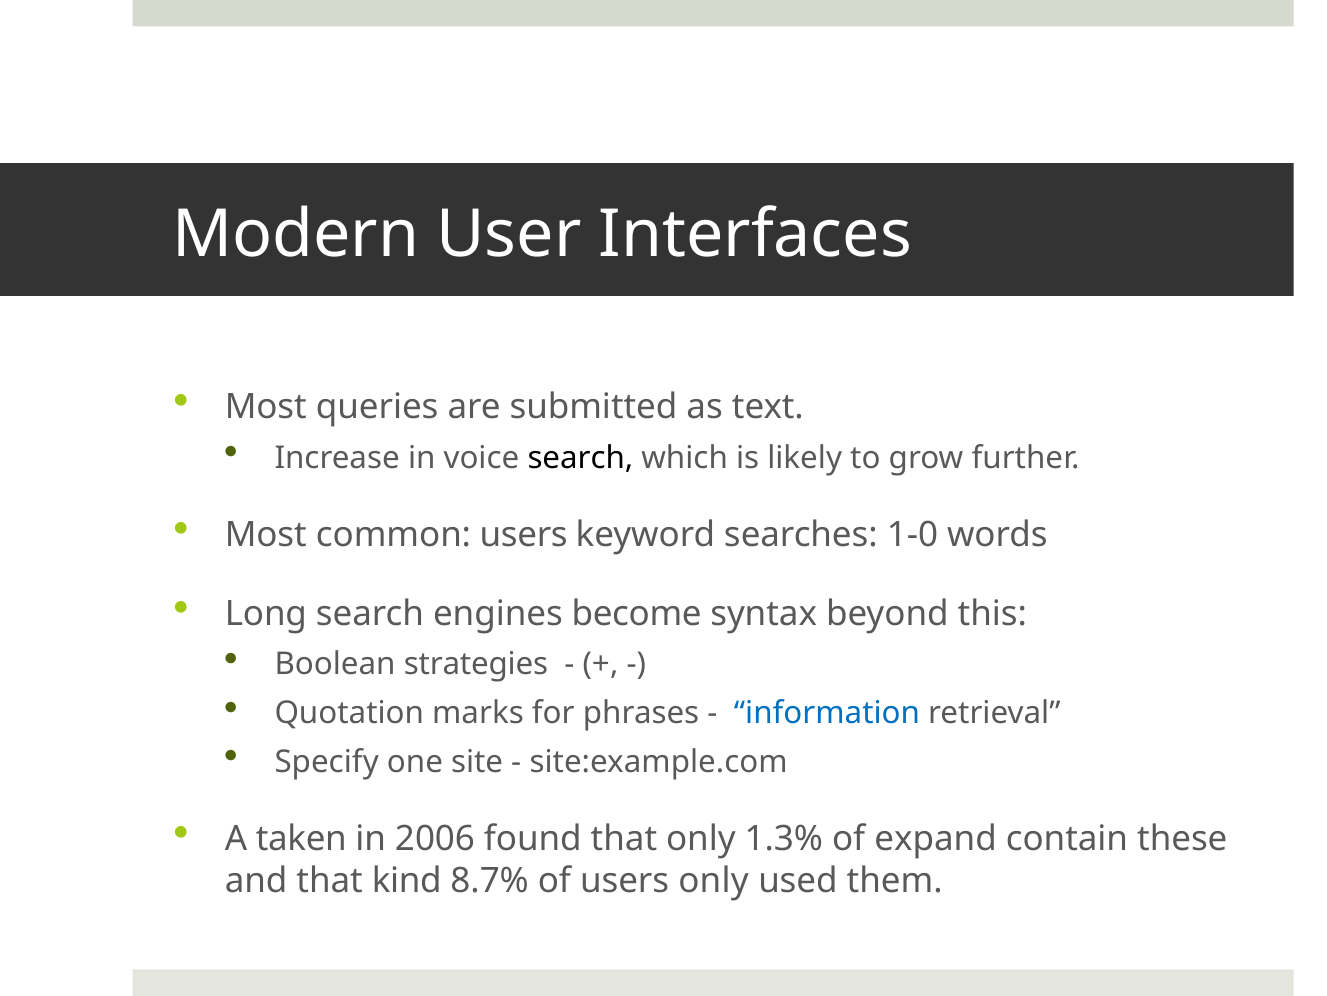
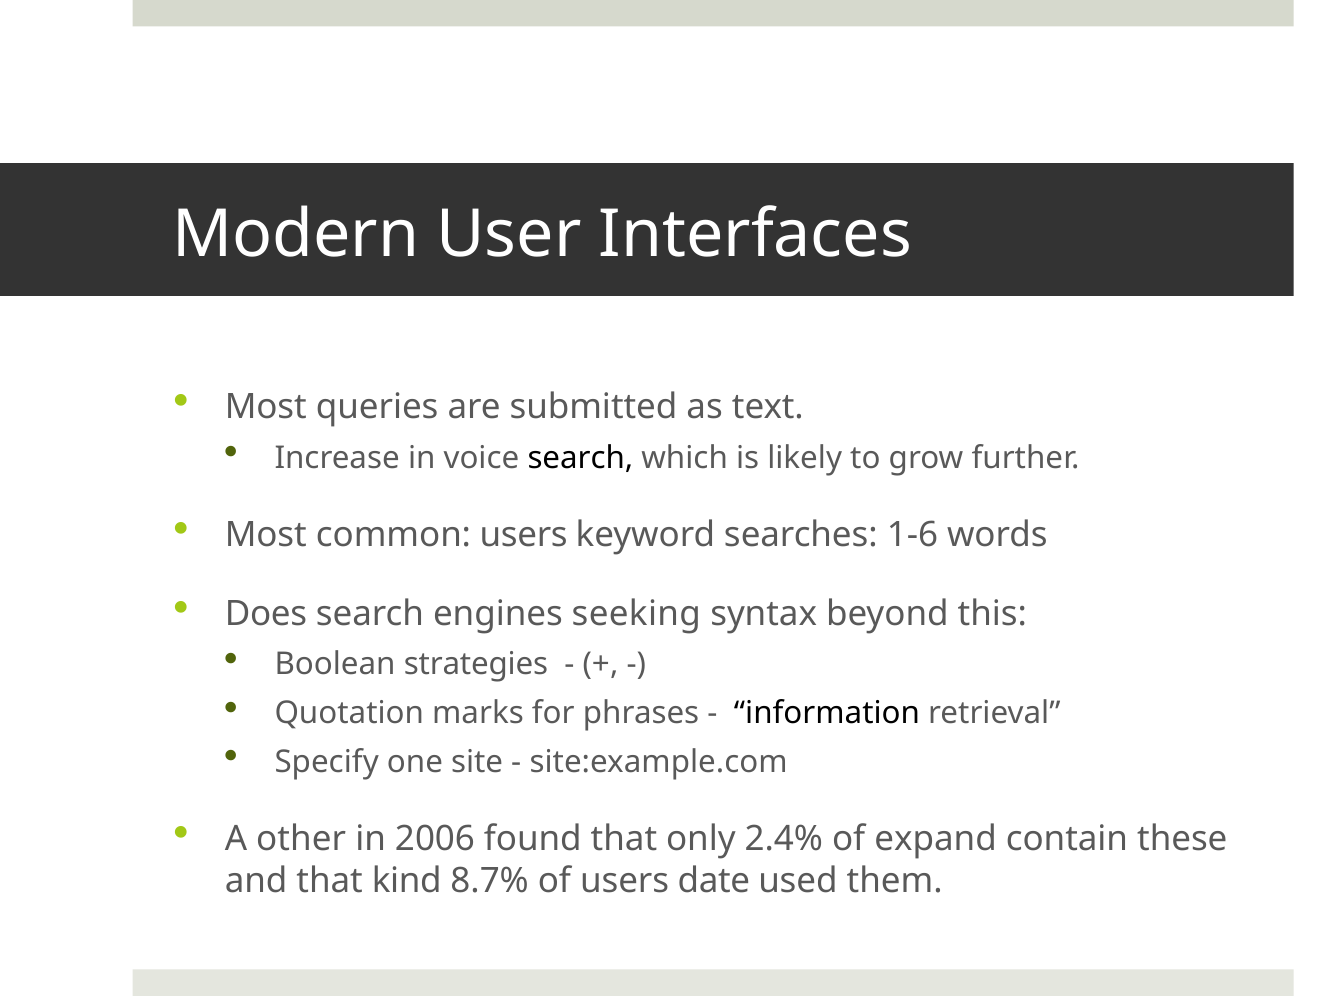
1-0: 1-0 -> 1-6
Long: Long -> Does
become: become -> seeking
information colour: blue -> black
taken: taken -> other
1.3%: 1.3% -> 2.4%
users only: only -> date
